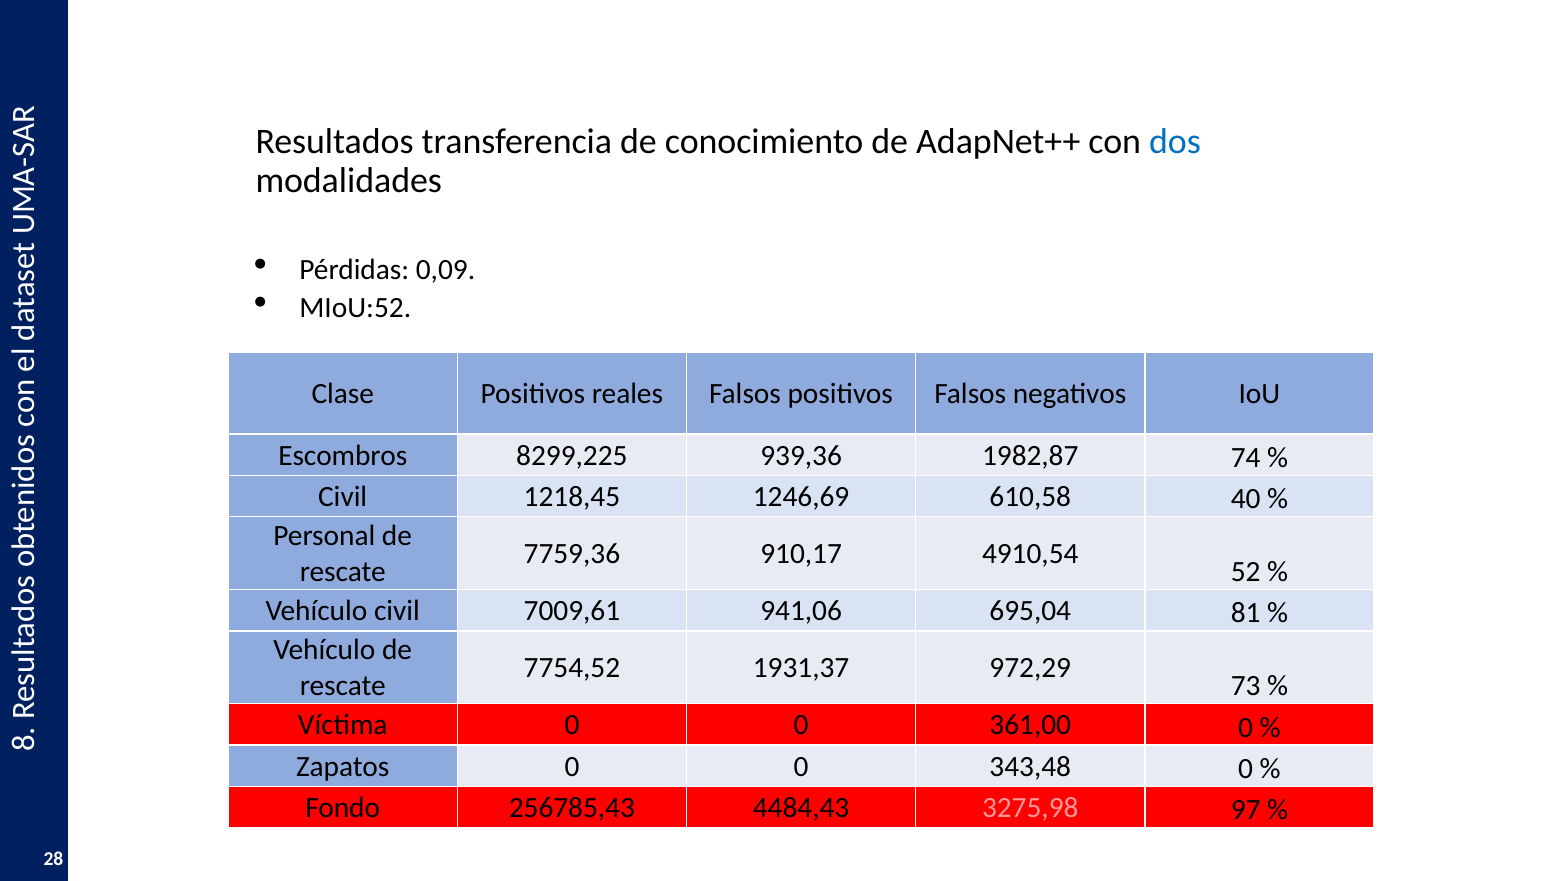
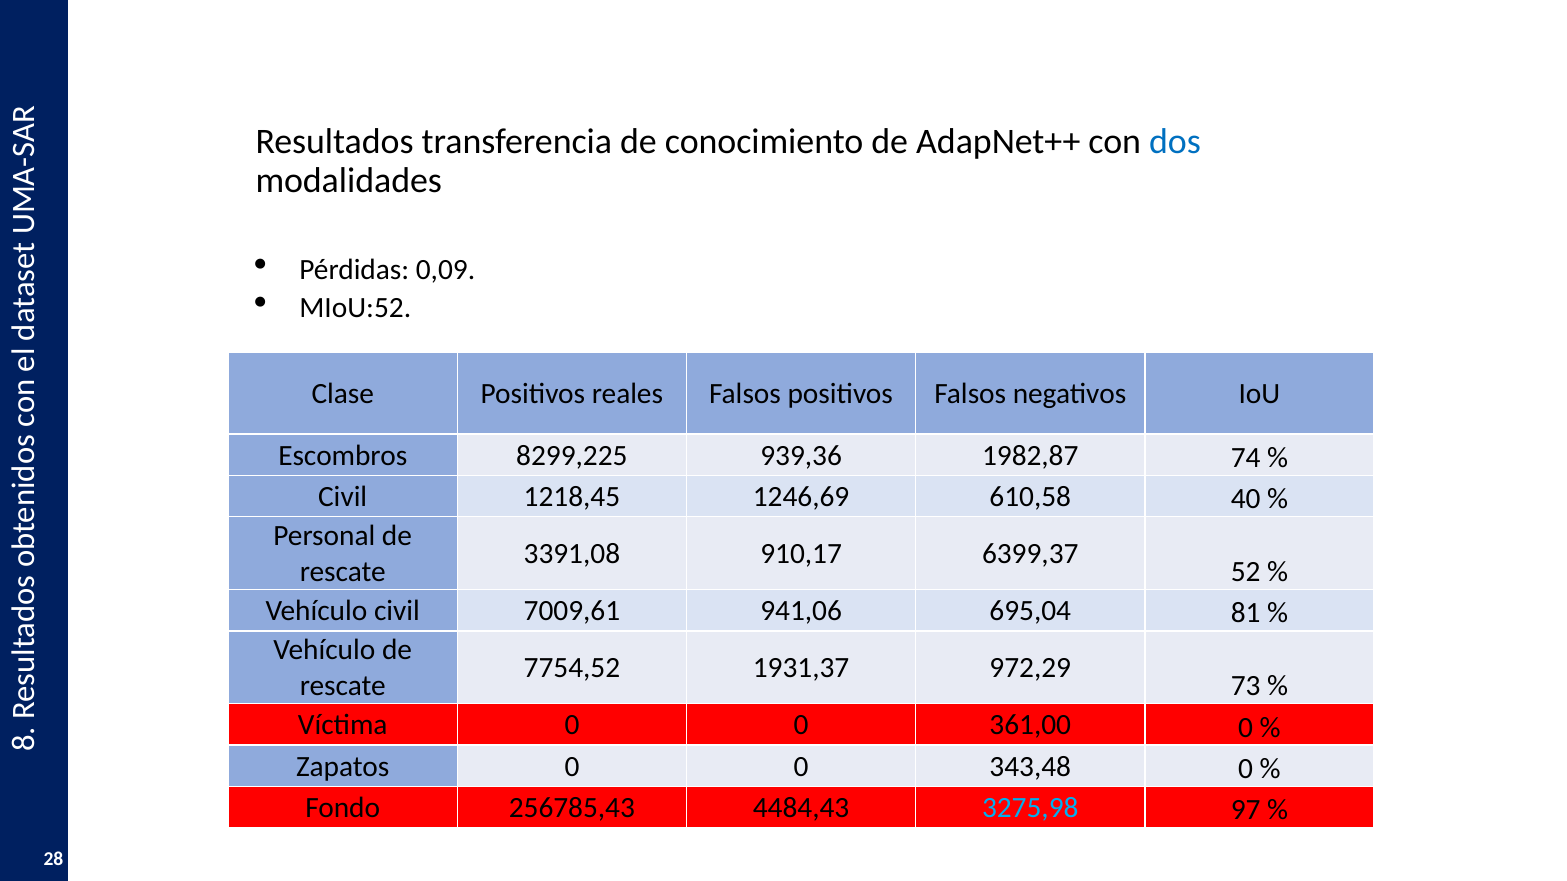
7759,36: 7759,36 -> 3391,08
4910,54: 4910,54 -> 6399,37
3275,98 colour: pink -> light blue
